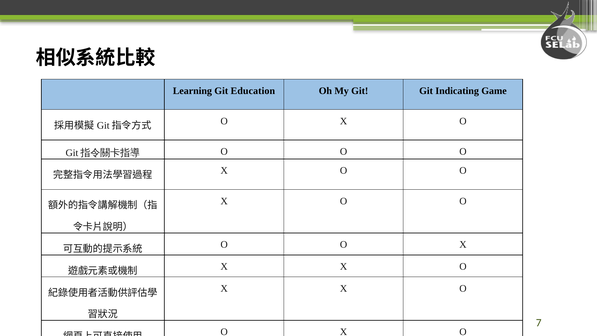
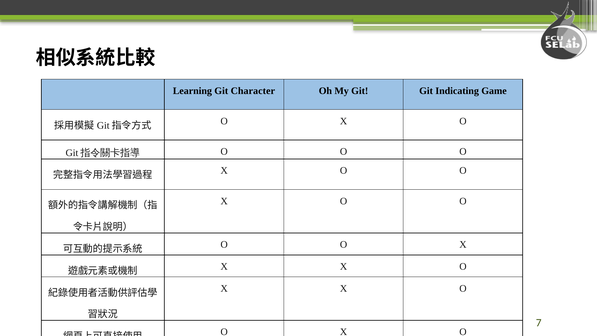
Education: Education -> Character
